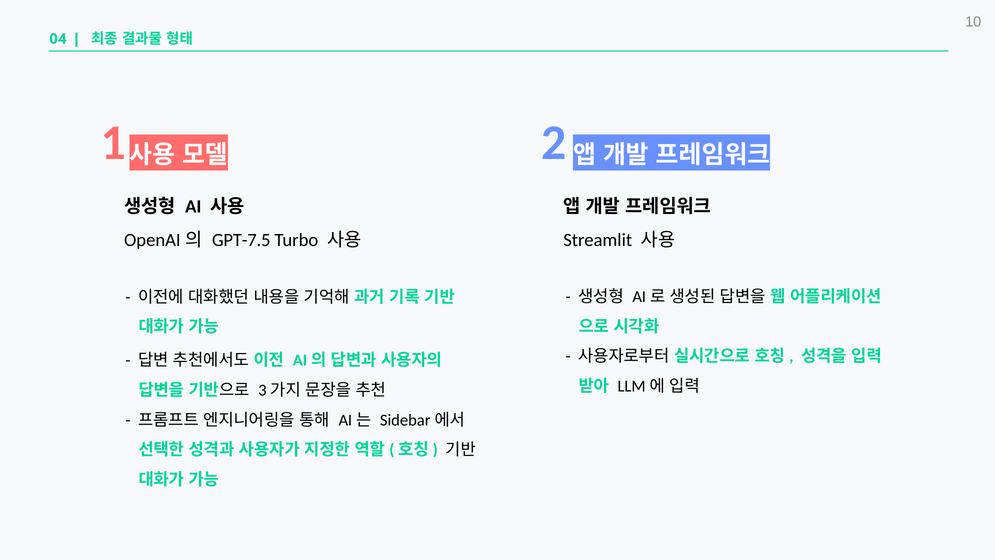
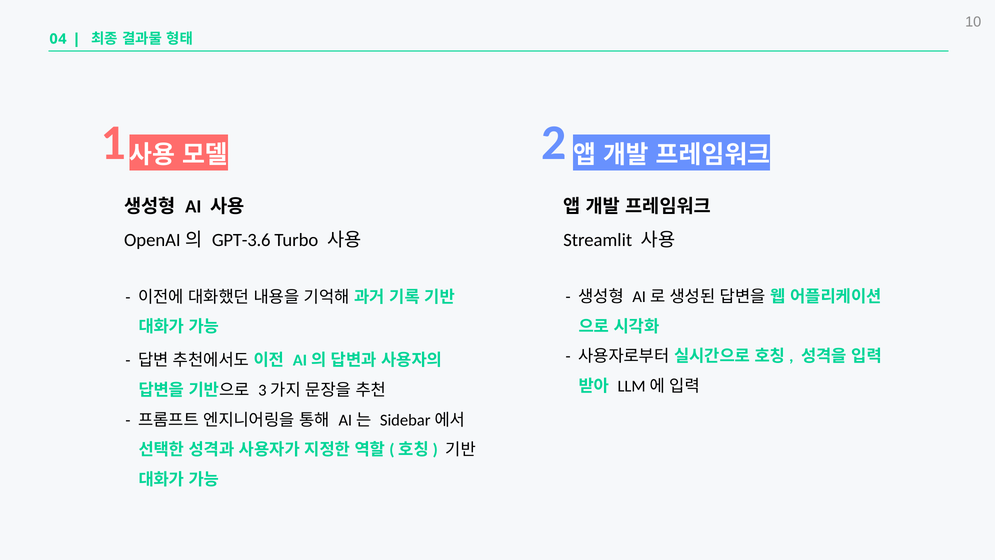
GPT-7.5: GPT-7.5 -> GPT-3.6
